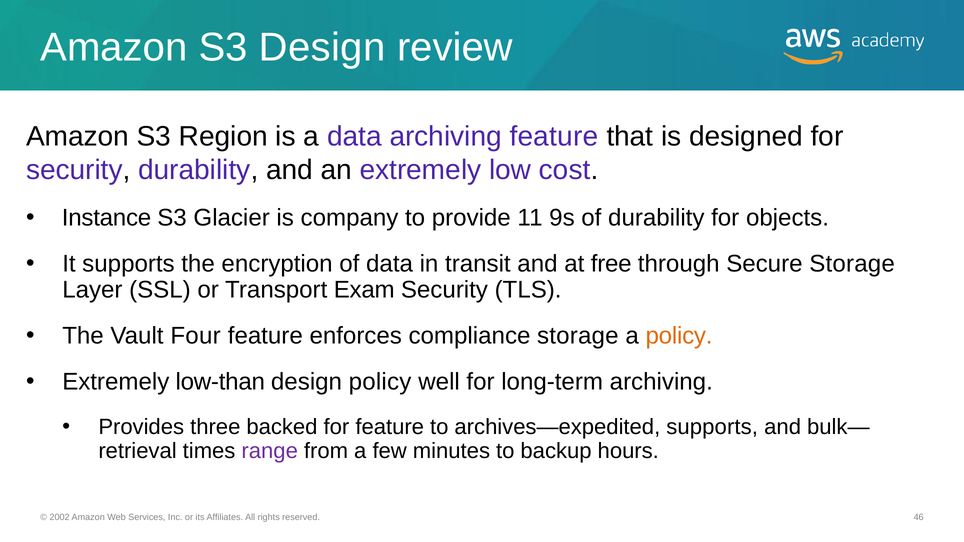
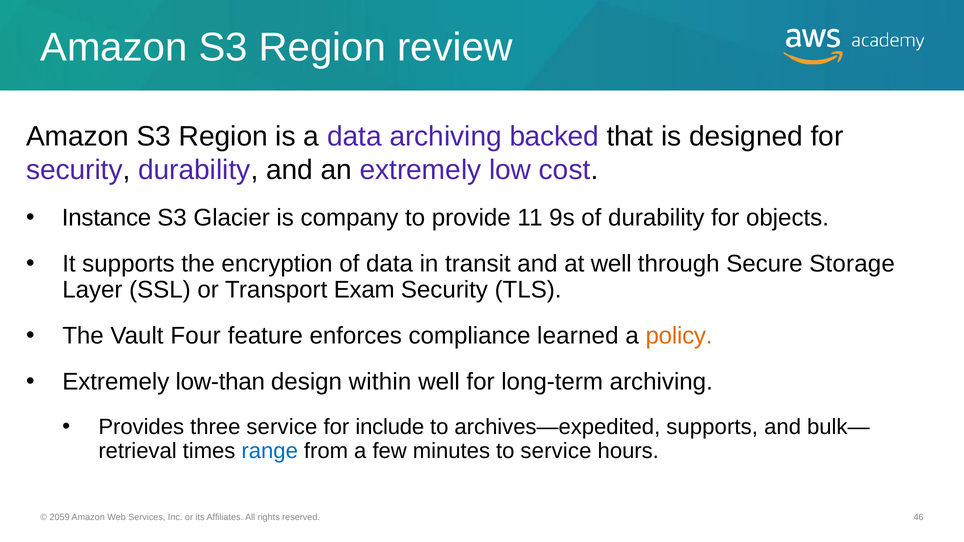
Design at (322, 47): Design -> Region
archiving feature: feature -> backed
at free: free -> well
compliance storage: storage -> learned
design policy: policy -> within
three backed: backed -> service
for feature: feature -> include
range colour: purple -> blue
to backup: backup -> service
2002: 2002 -> 2059
